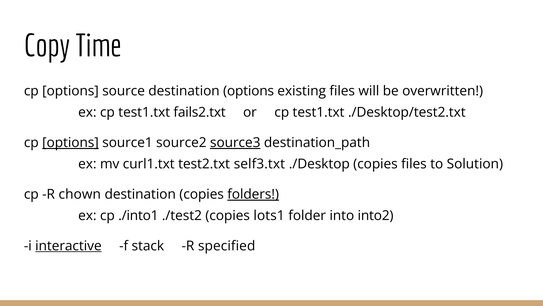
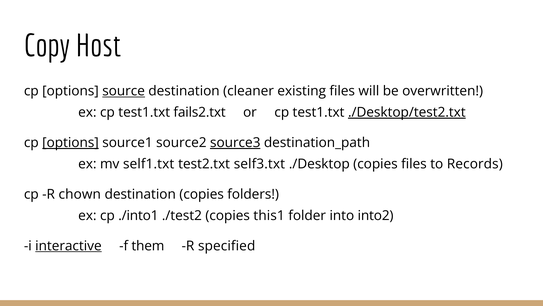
Time: Time -> Host
source underline: none -> present
destination options: options -> cleaner
./Desktop/test2.txt underline: none -> present
curl1.txt: curl1.txt -> self1.txt
Solution: Solution -> Records
folders underline: present -> none
lots1: lots1 -> this1
stack: stack -> them
